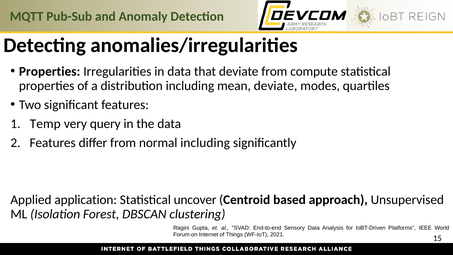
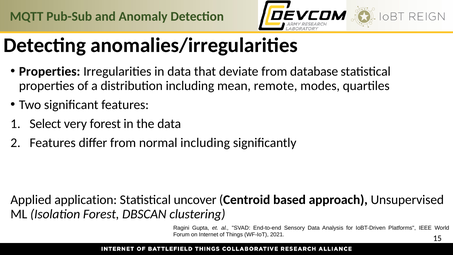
compute: compute -> database
mean deviate: deviate -> remote
Temp: Temp -> Select
very query: query -> forest
